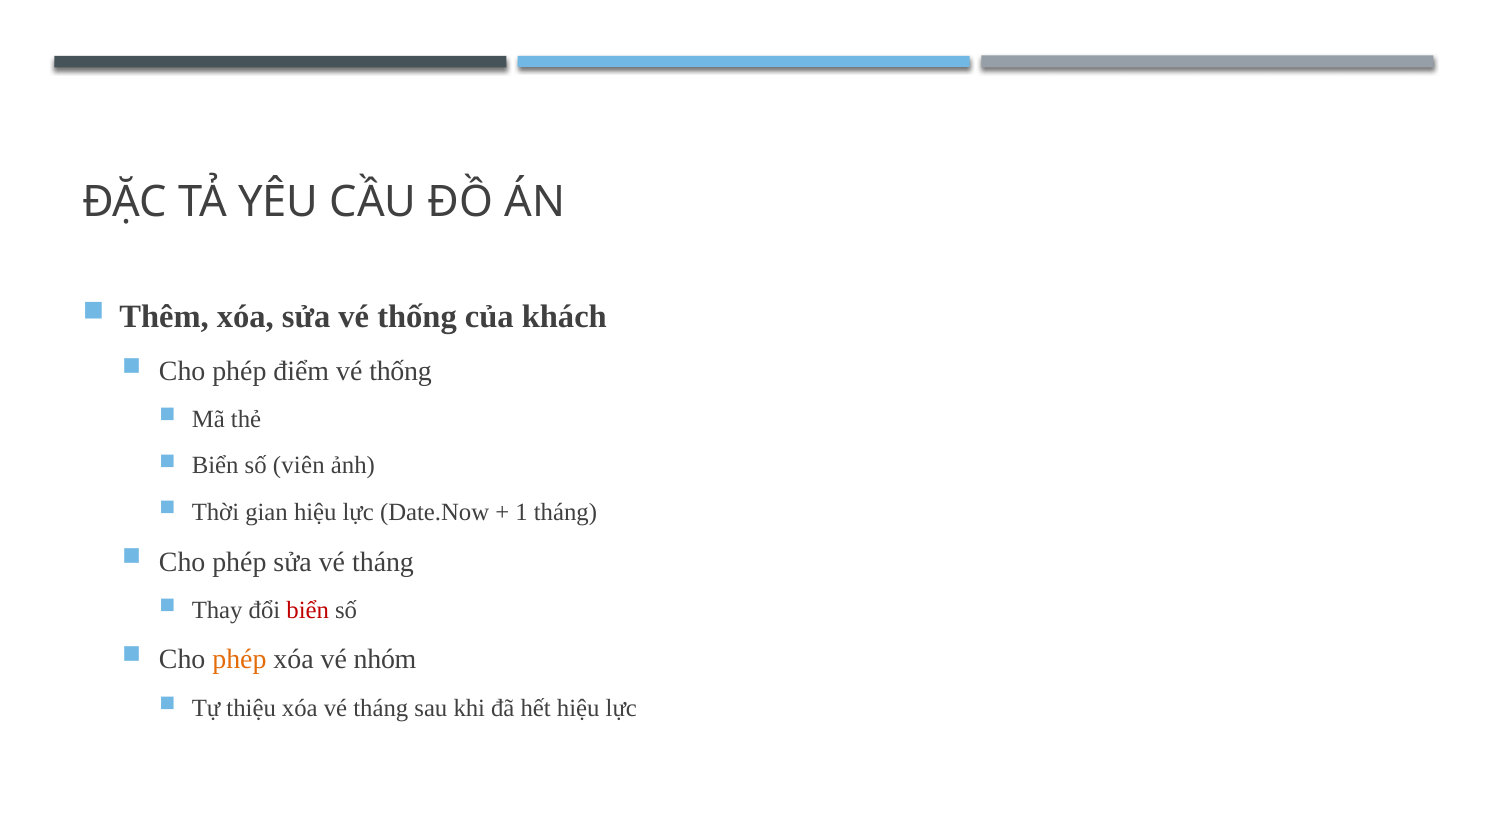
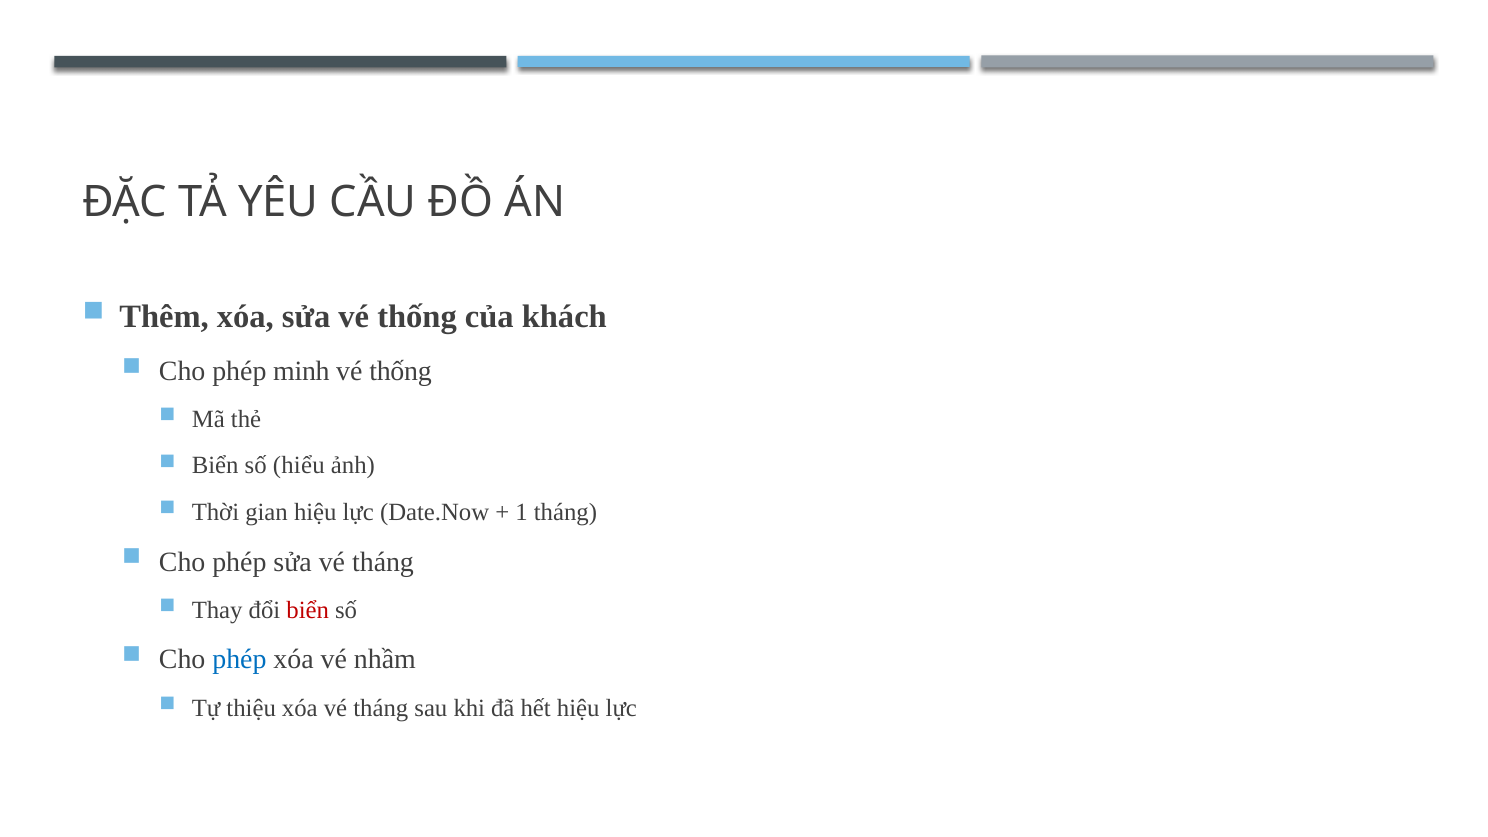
điểm: điểm -> minh
viên: viên -> hiểu
phép at (239, 660) colour: orange -> blue
nhóm: nhóm -> nhầm
